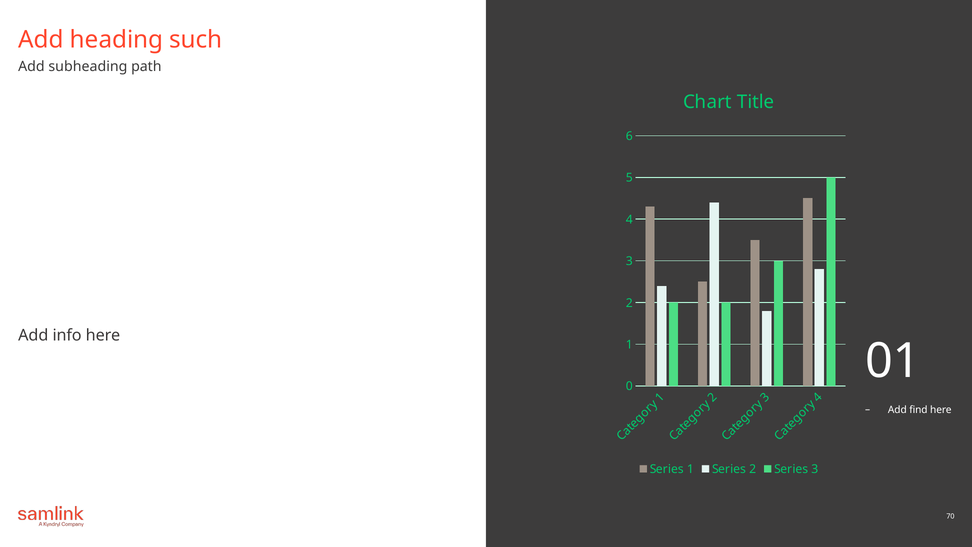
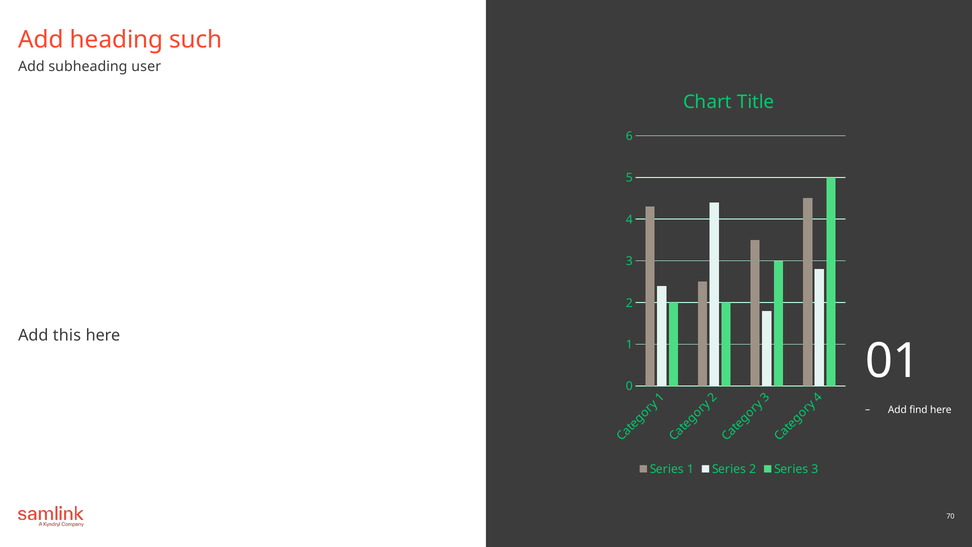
path: path -> user
info: info -> this
